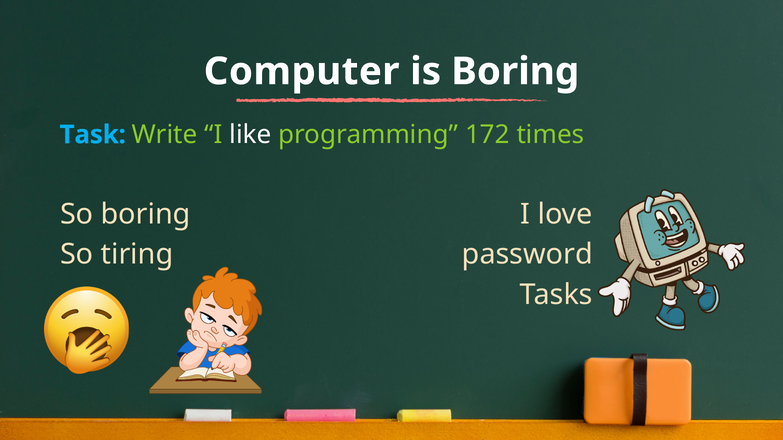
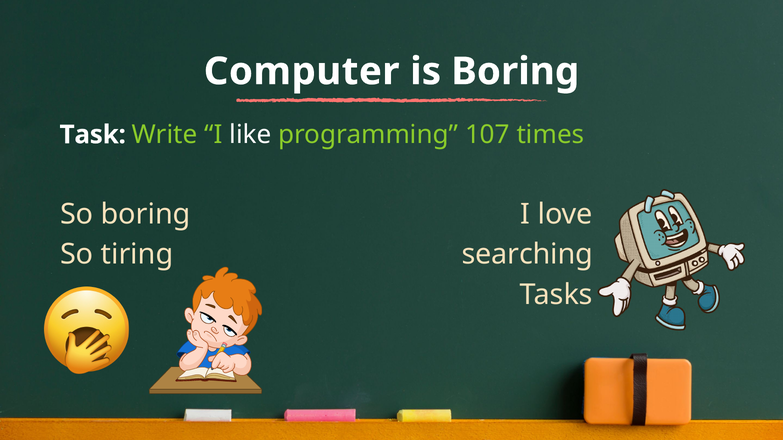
Task colour: light blue -> white
172: 172 -> 107
password: password -> searching
